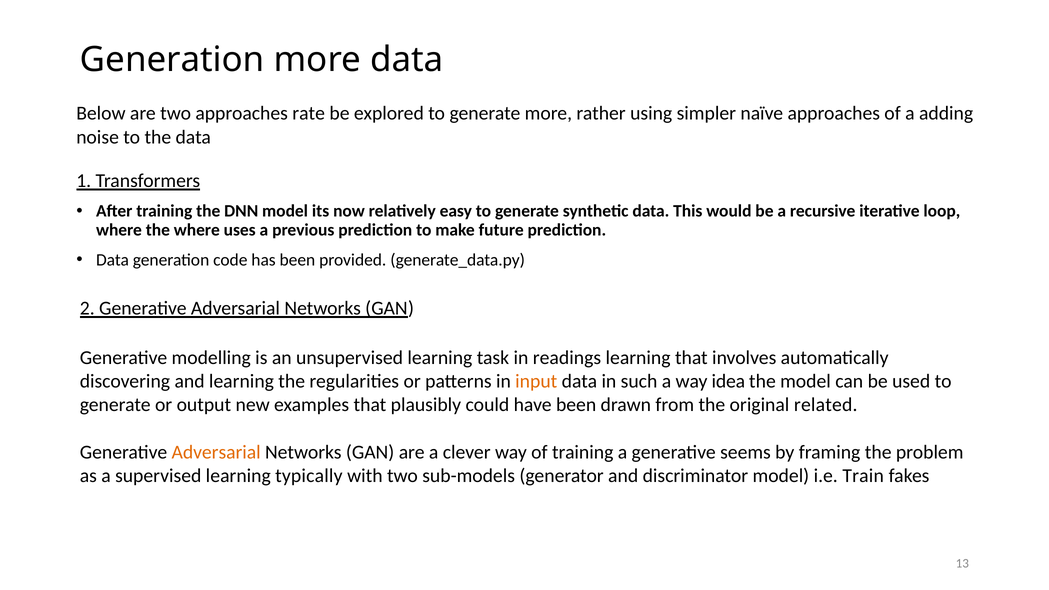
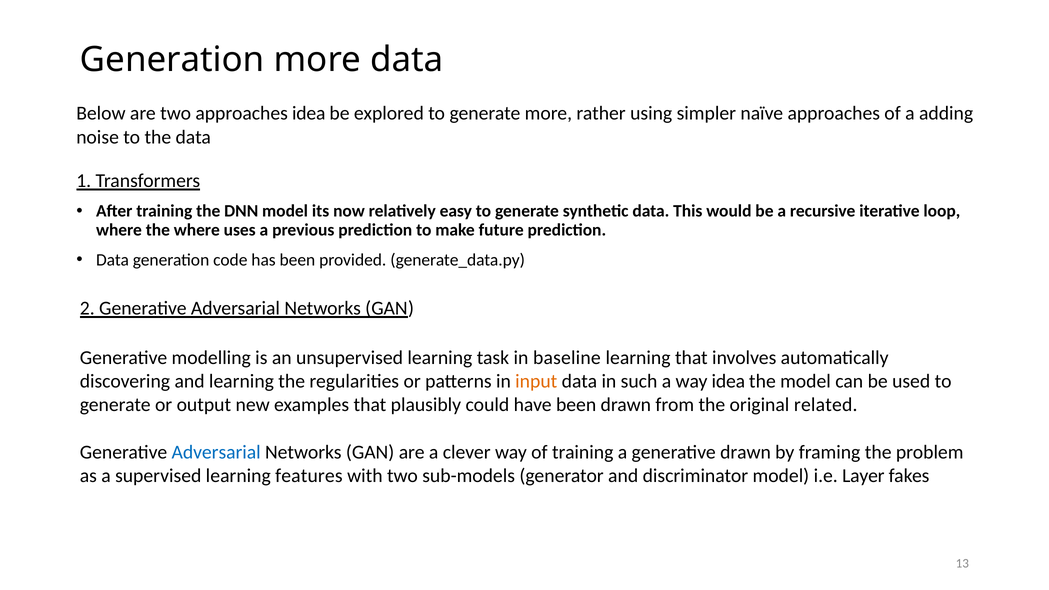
approaches rate: rate -> idea
readings: readings -> baseline
Adversarial at (216, 452) colour: orange -> blue
generative seems: seems -> drawn
typically: typically -> features
Train: Train -> Layer
